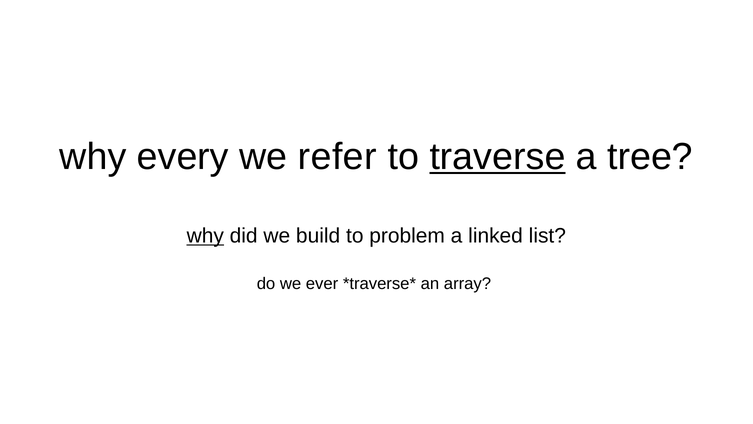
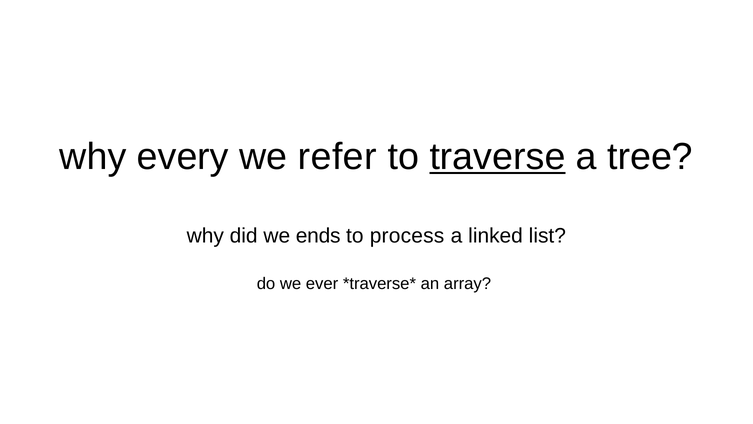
why at (205, 236) underline: present -> none
build: build -> ends
problem: problem -> process
